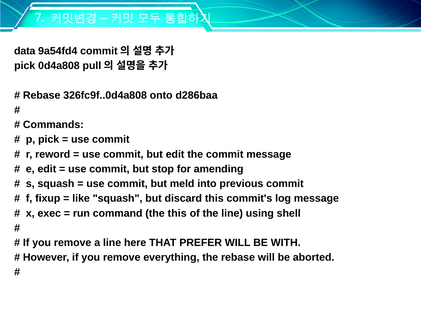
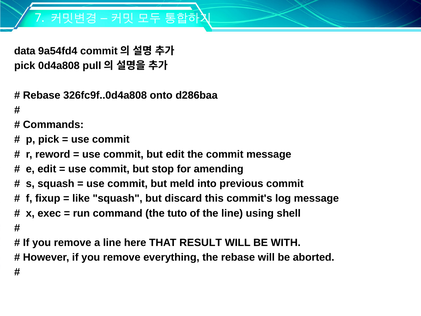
the this: this -> tuto
PREFER: PREFER -> RESULT
